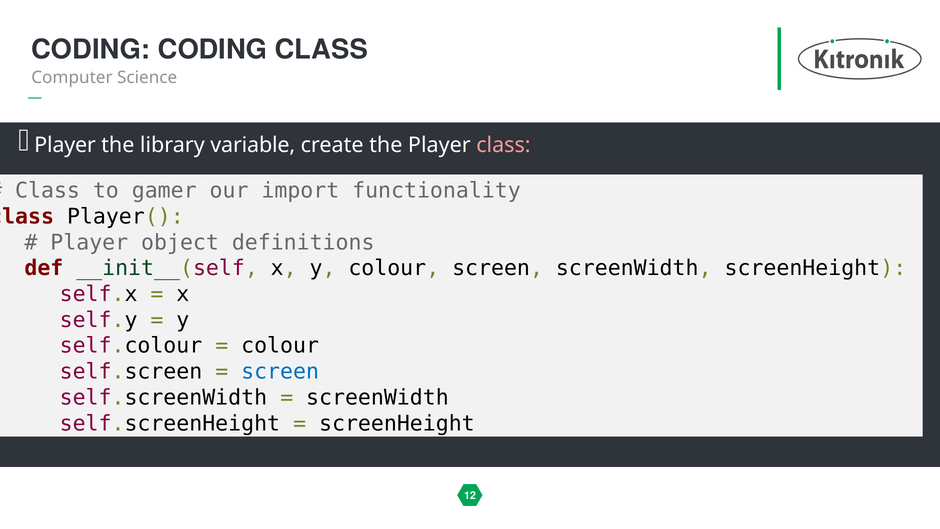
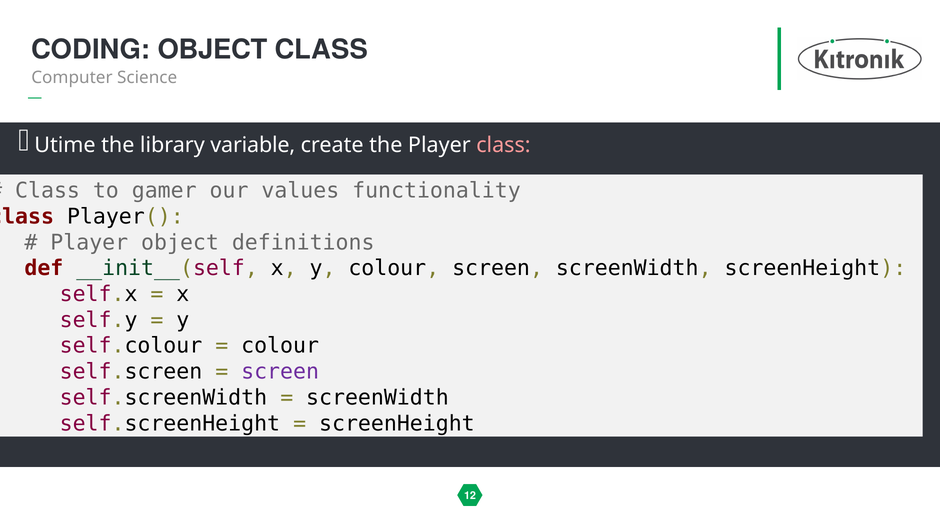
CODING CODING: CODING -> OBJECT
Player at (65, 145): Player -> Utime
import: import -> values
screen at (280, 372) colour: blue -> purple
